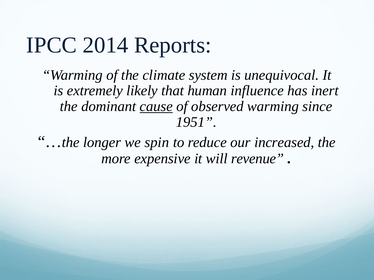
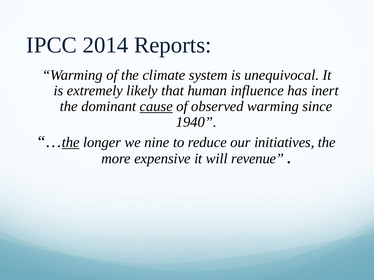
1951: 1951 -> 1940
the at (71, 143) underline: none -> present
spin: spin -> nine
increased: increased -> initiatives
